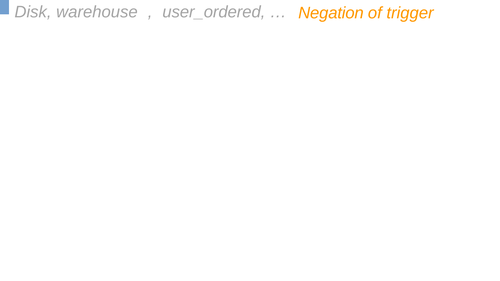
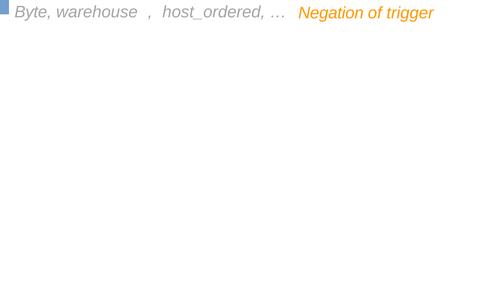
Disk: Disk -> Byte
user_ordered: user_ordered -> host_ordered
